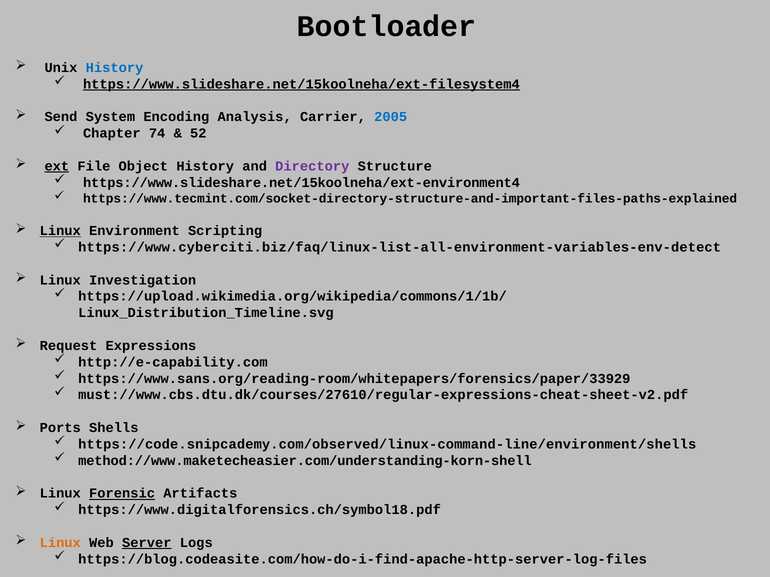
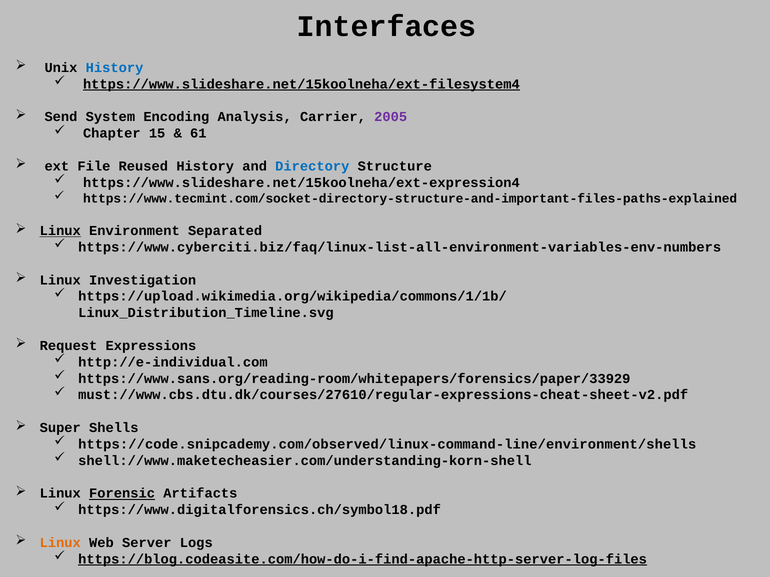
Bootloader: Bootloader -> Interfaces
2005 colour: blue -> purple
74: 74 -> 15
52: 52 -> 61
ext underline: present -> none
Object: Object -> Reused
Directory colour: purple -> blue
https://www.slideshare.net/15koolneha/ext-environment4: https://www.slideshare.net/15koolneha/ext-environment4 -> https://www.slideshare.net/15koolneha/ext-expression4
Scripting: Scripting -> Separated
https://www.cyberciti.biz/faq/linux-list-all-environment-variables-env-detect: https://www.cyberciti.biz/faq/linux-list-all-environment-variables-env-detect -> https://www.cyberciti.biz/faq/linux-list-all-environment-variables-env-numbers
http://e-capability.com: http://e-capability.com -> http://e-individual.com
Ports: Ports -> Super
method://www.maketecheasier.com/understanding-korn-shell: method://www.maketecheasier.com/understanding-korn-shell -> shell://www.maketecheasier.com/understanding-korn-shell
Server underline: present -> none
https://blog.codeasite.com/how-do-i-find-apache-http-server-log-files underline: none -> present
